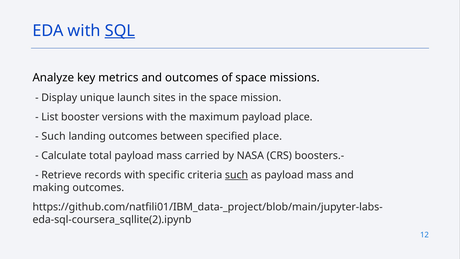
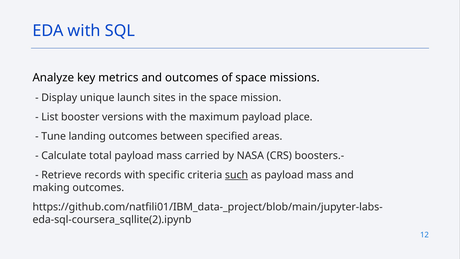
SQL underline: present -> none
Such at (54, 136): Such -> Tune
specified place: place -> areas
